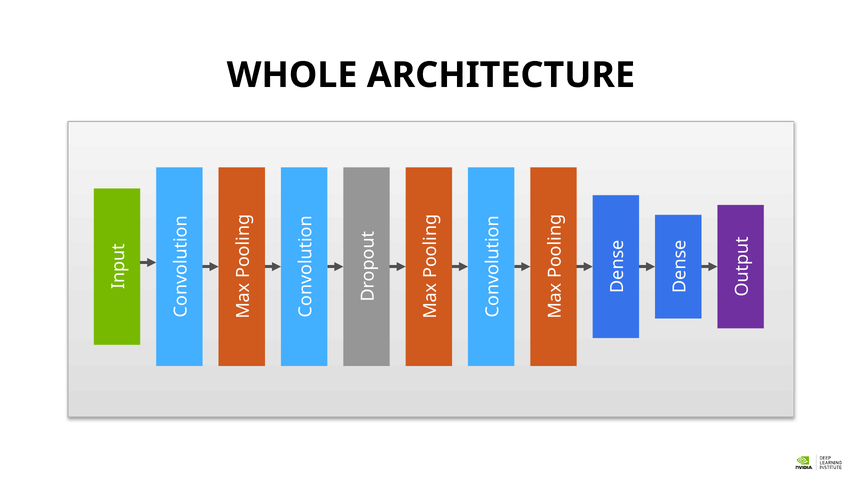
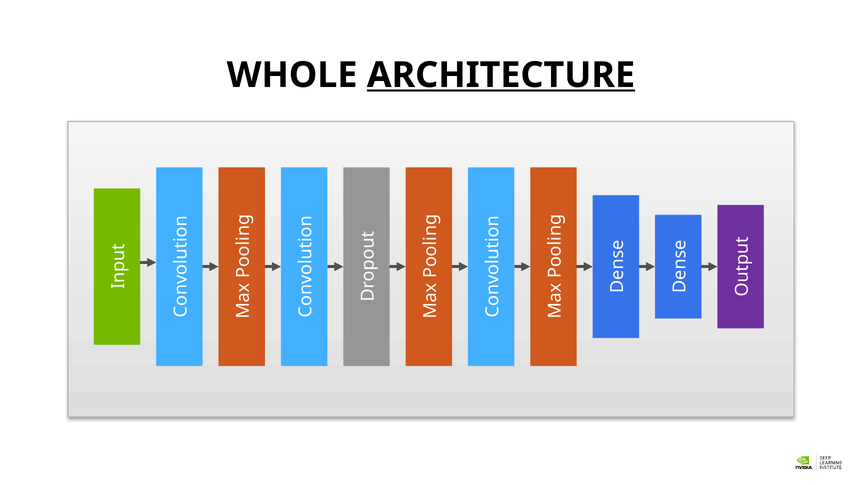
ARCHITECTURE underline: none -> present
